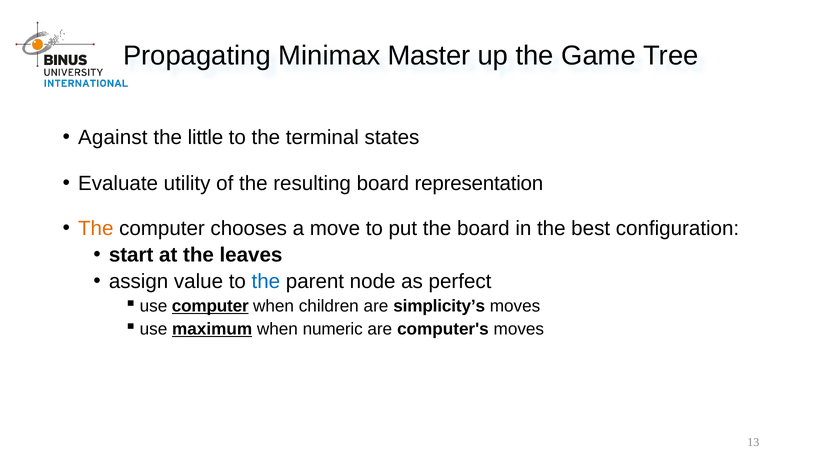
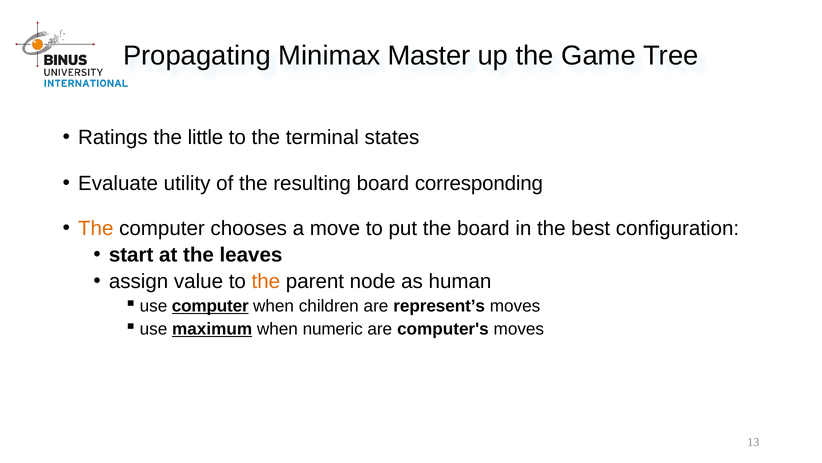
Against: Against -> Ratings
representation: representation -> corresponding
the at (266, 281) colour: blue -> orange
perfect: perfect -> human
simplicity’s: simplicity’s -> represent’s
